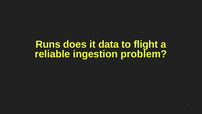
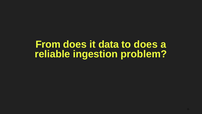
Runs: Runs -> From
to flight: flight -> does
